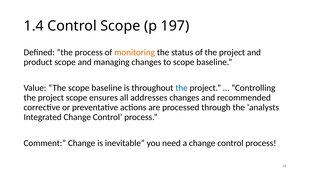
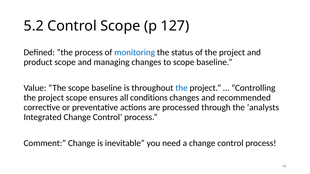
1.4: 1.4 -> 5.2
197: 197 -> 127
monitoring colour: orange -> blue
addresses: addresses -> conditions
